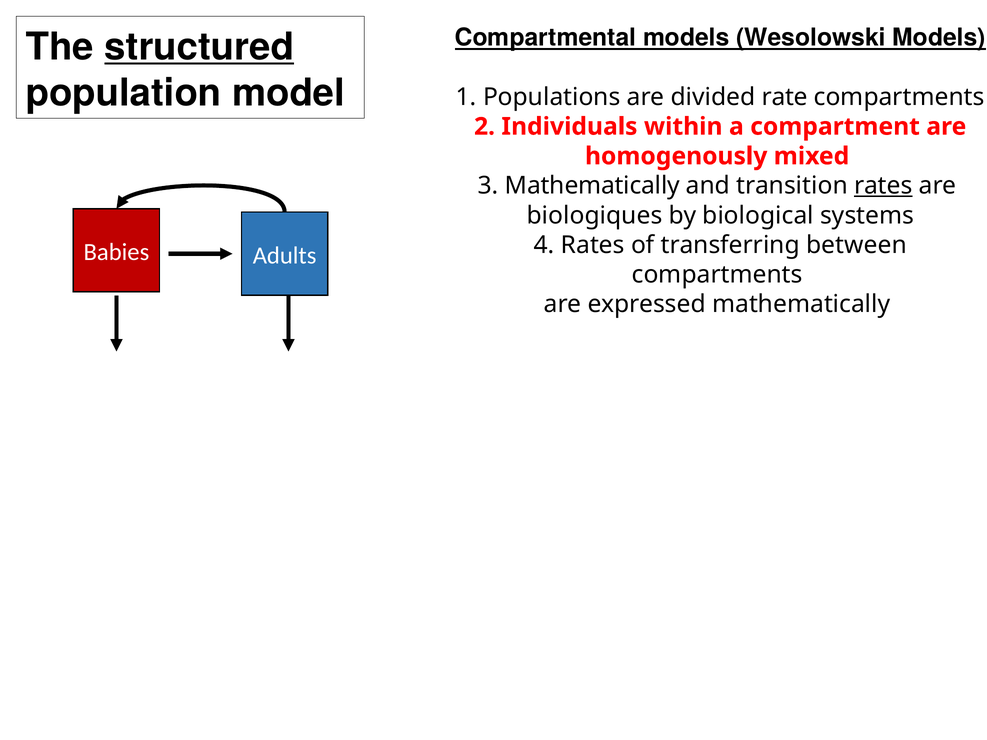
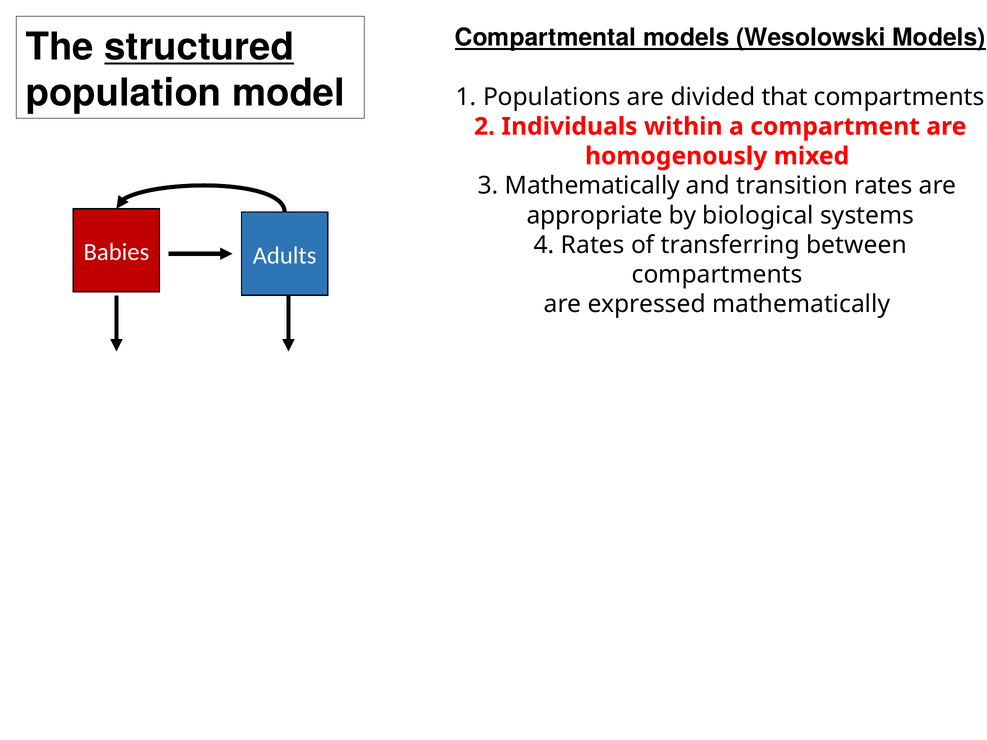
rate: rate -> that
rates at (883, 186) underline: present -> none
biologiques: biologiques -> appropriate
